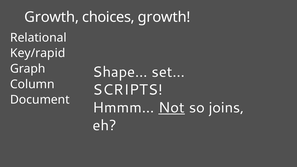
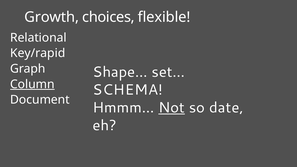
choices growth: growth -> flexible
Column underline: none -> present
SCRIPTS: SCRIPTS -> SCHEMA
joins: joins -> date
